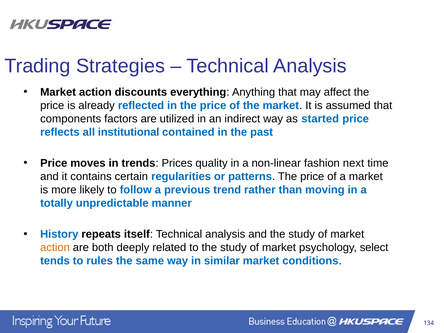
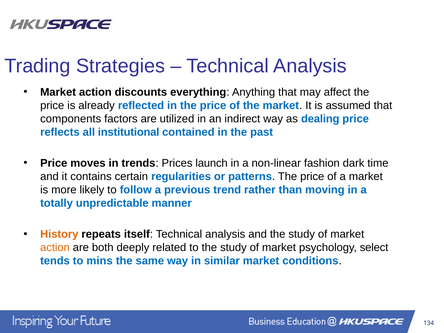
started: started -> dealing
quality: quality -> launch
next: next -> dark
History colour: blue -> orange
rules: rules -> mins
